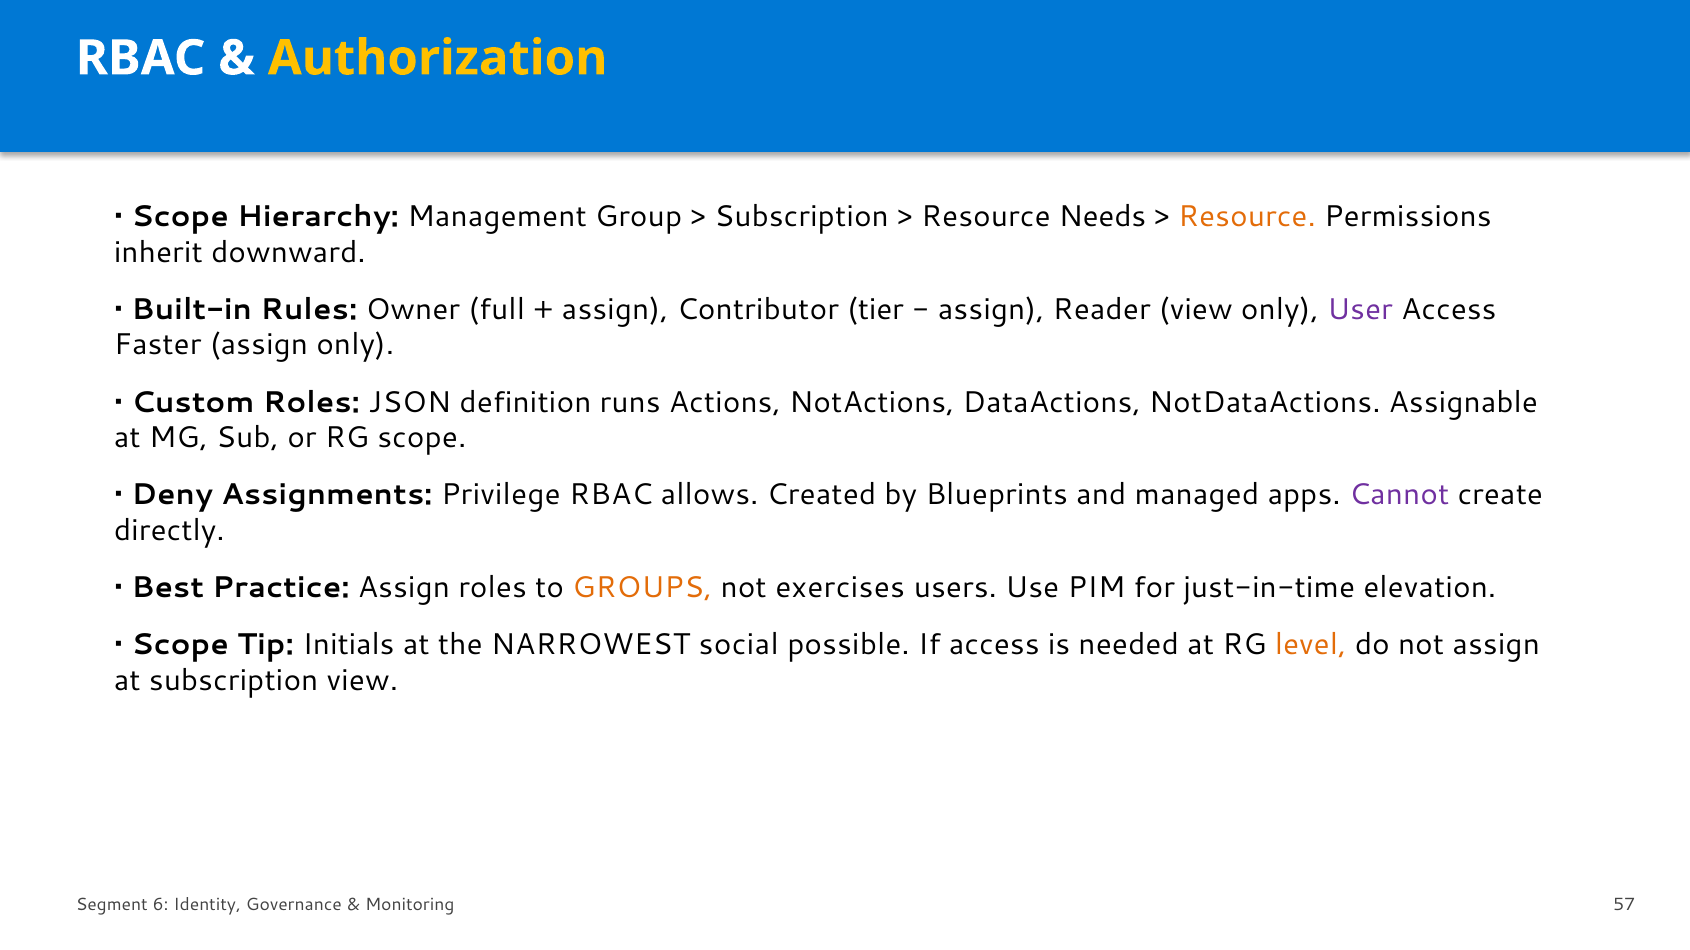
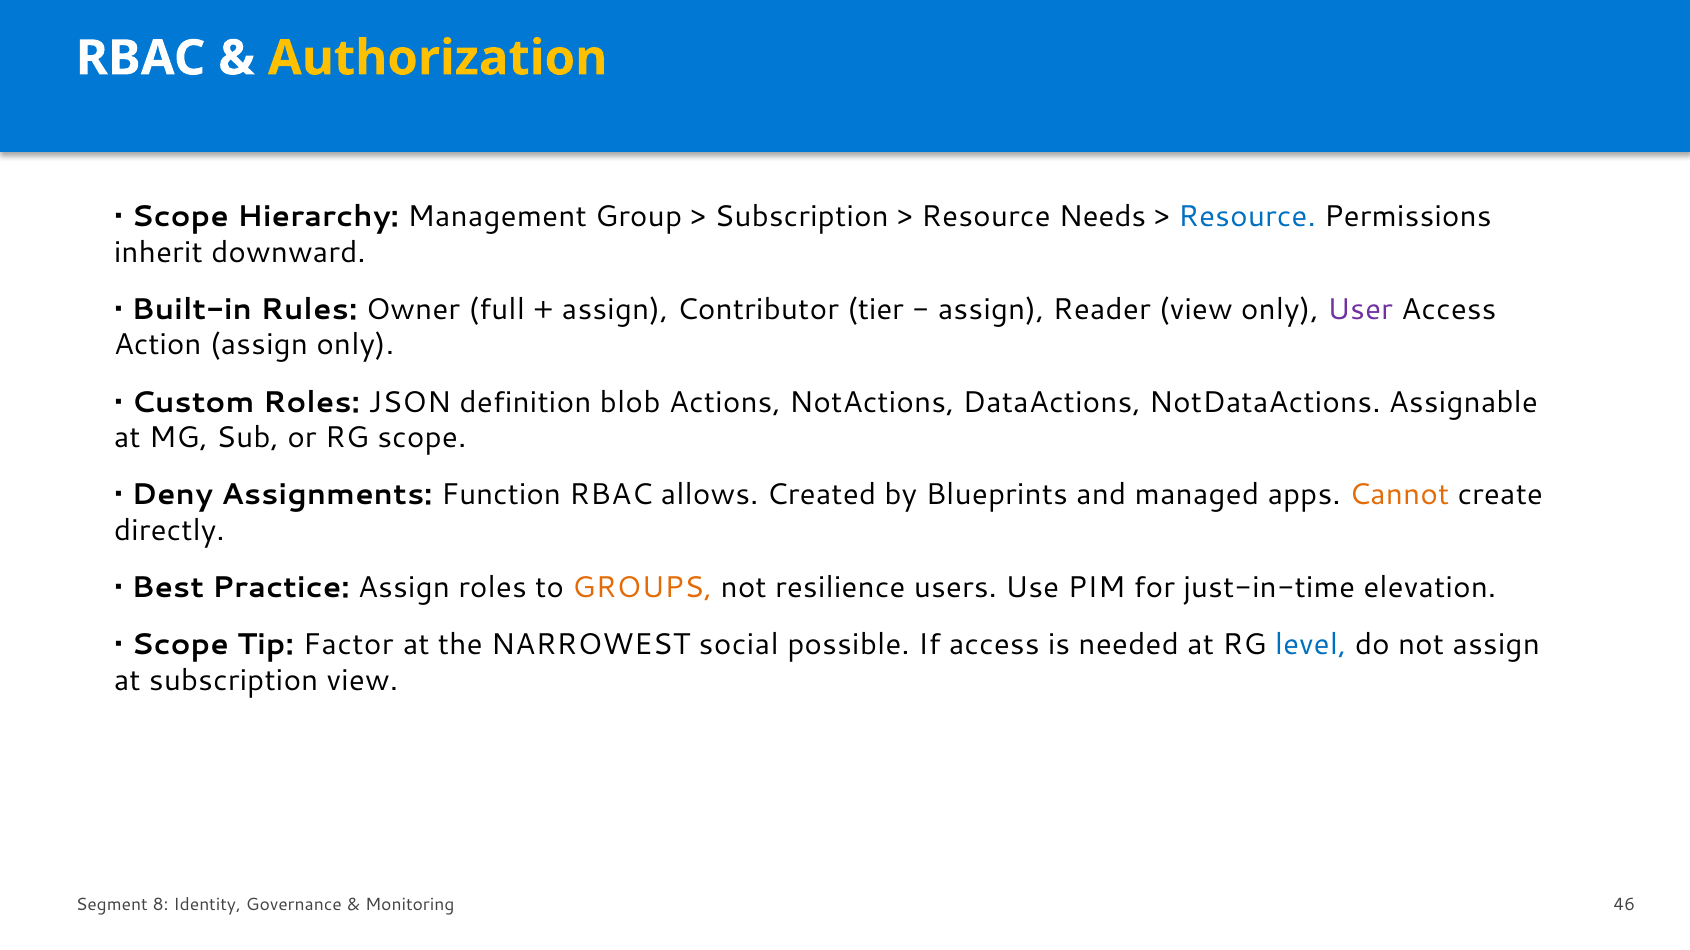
Resource at (1247, 216) colour: orange -> blue
Faster: Faster -> Action
runs: runs -> blob
Privilege: Privilege -> Function
Cannot colour: purple -> orange
exercises: exercises -> resilience
Initials: Initials -> Factor
level colour: orange -> blue
6: 6 -> 8
57: 57 -> 46
